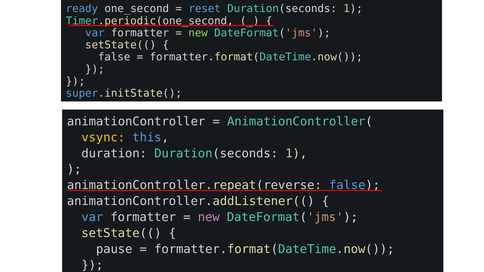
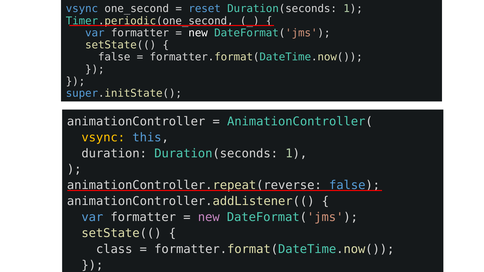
ready at (82, 9): ready -> vsync
new at (198, 33) colour: light green -> white
pause: pause -> class
